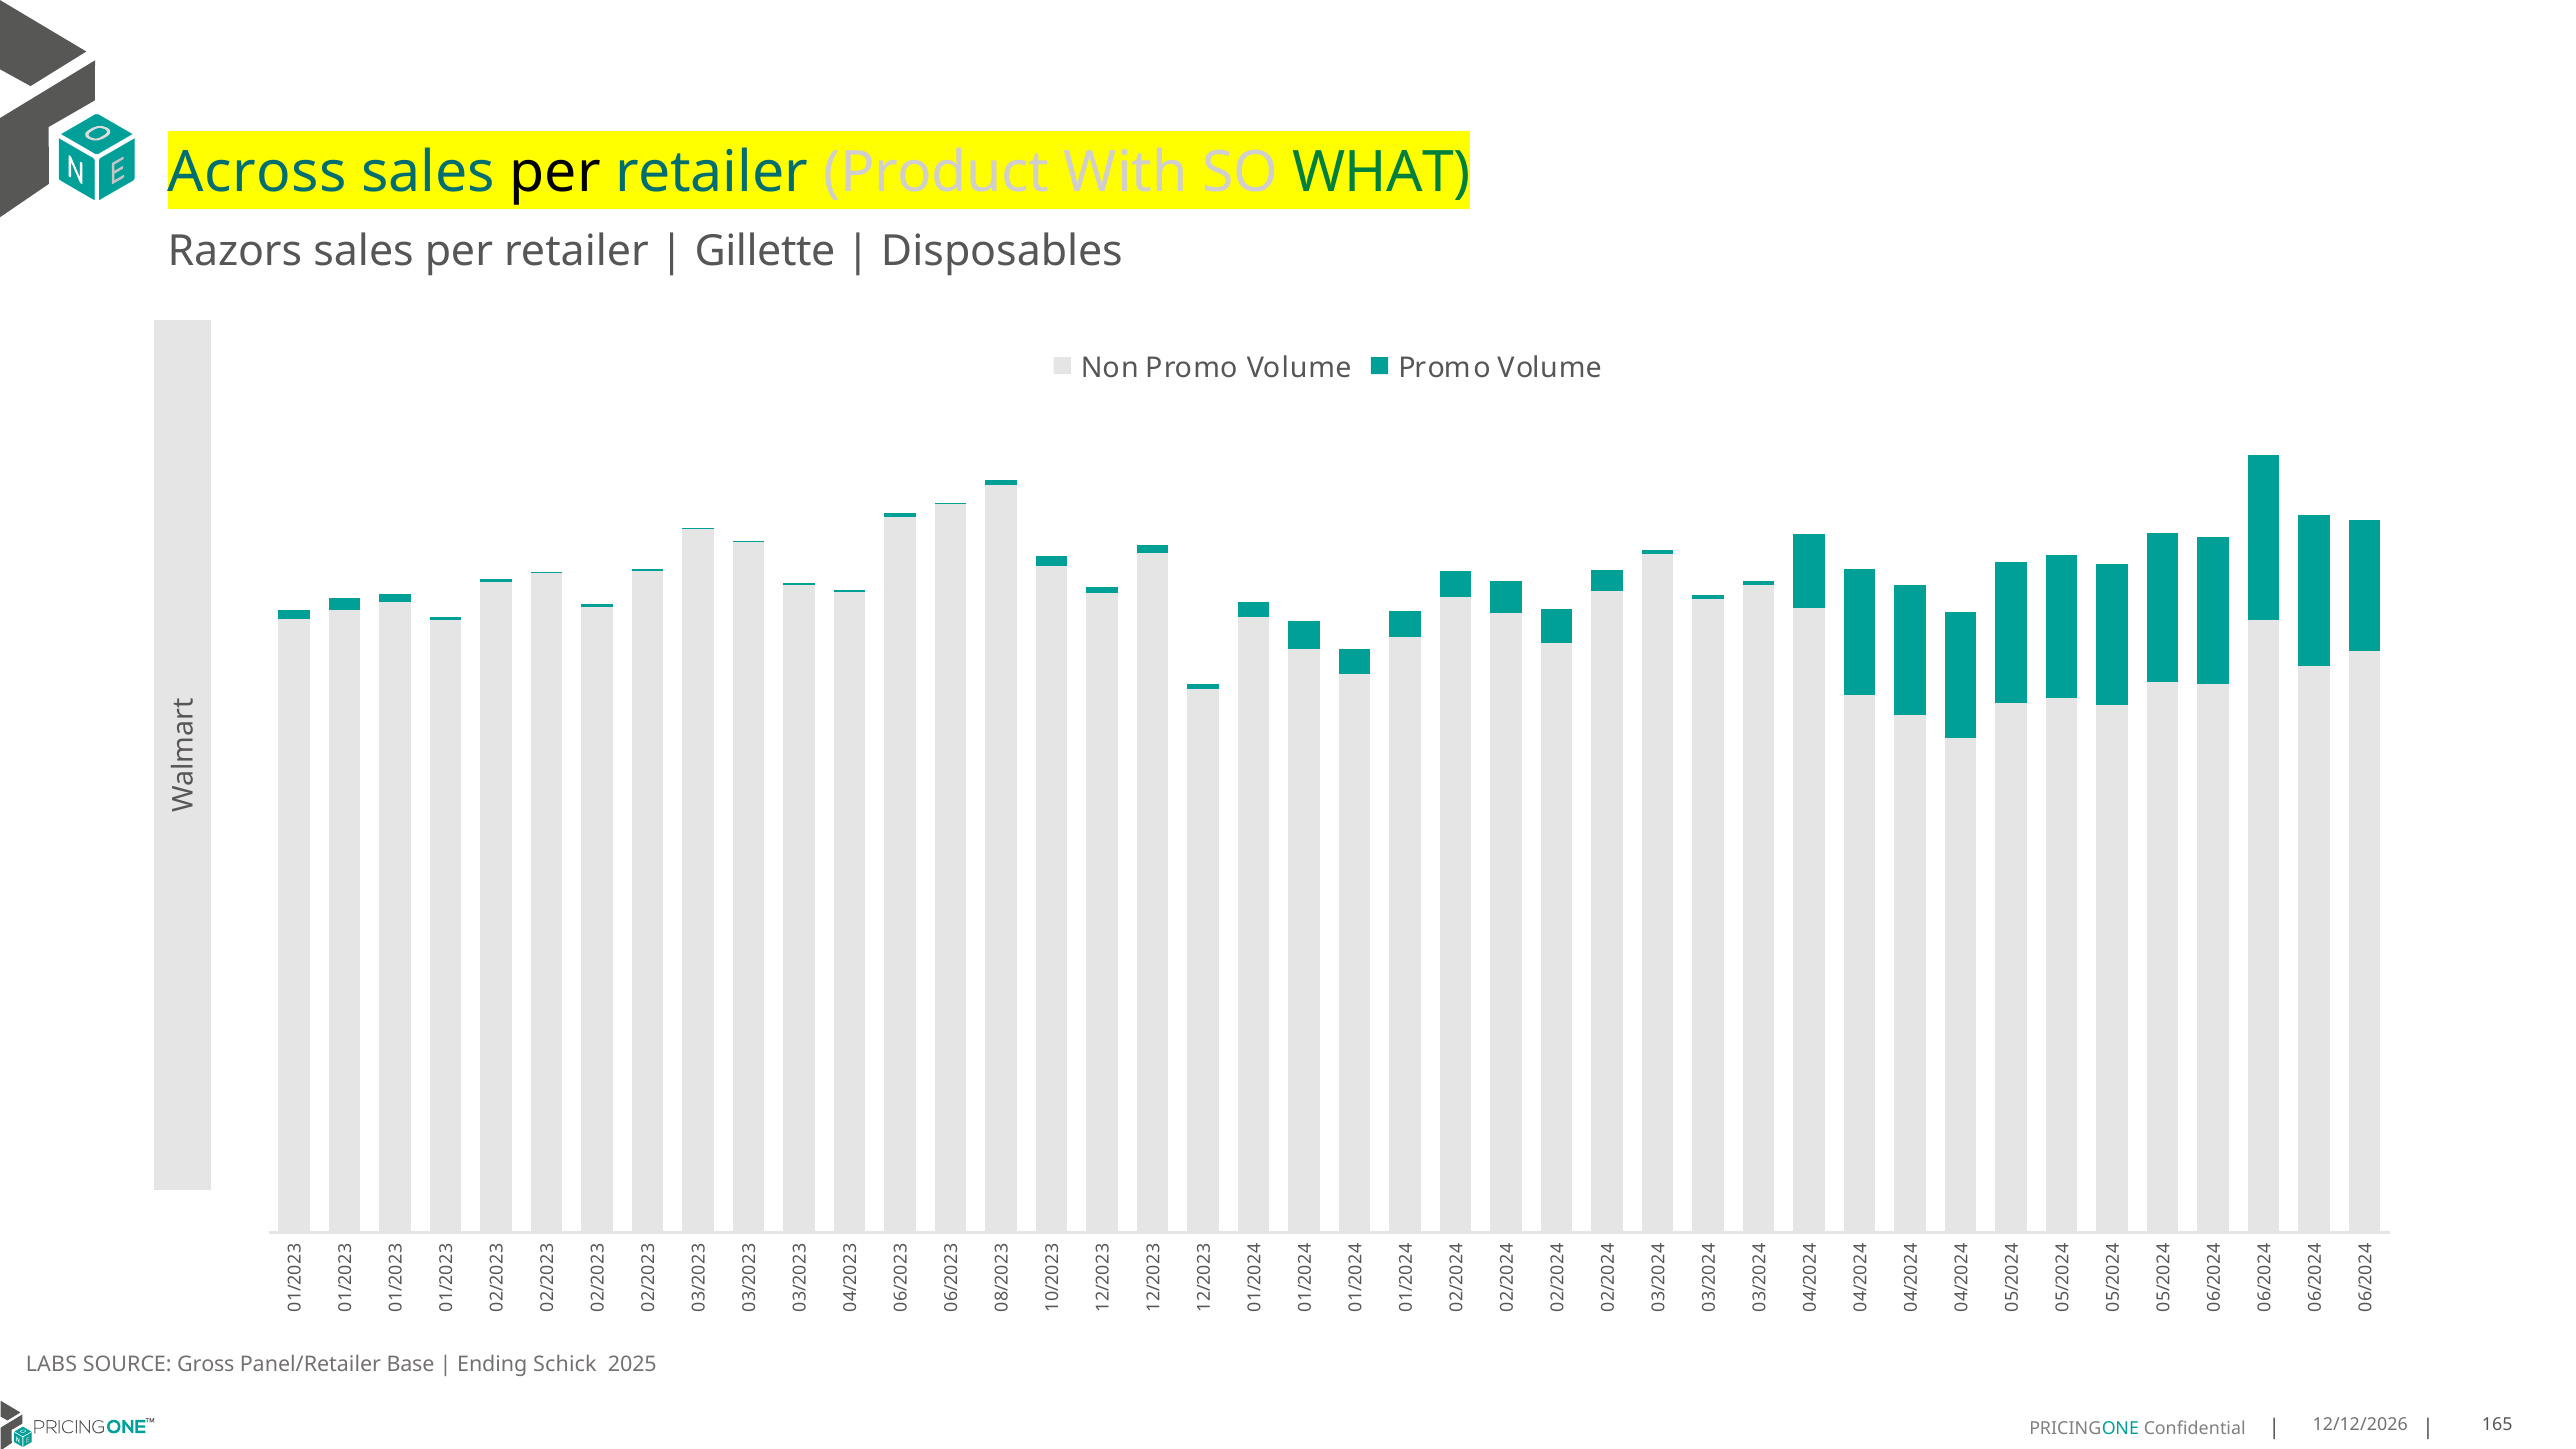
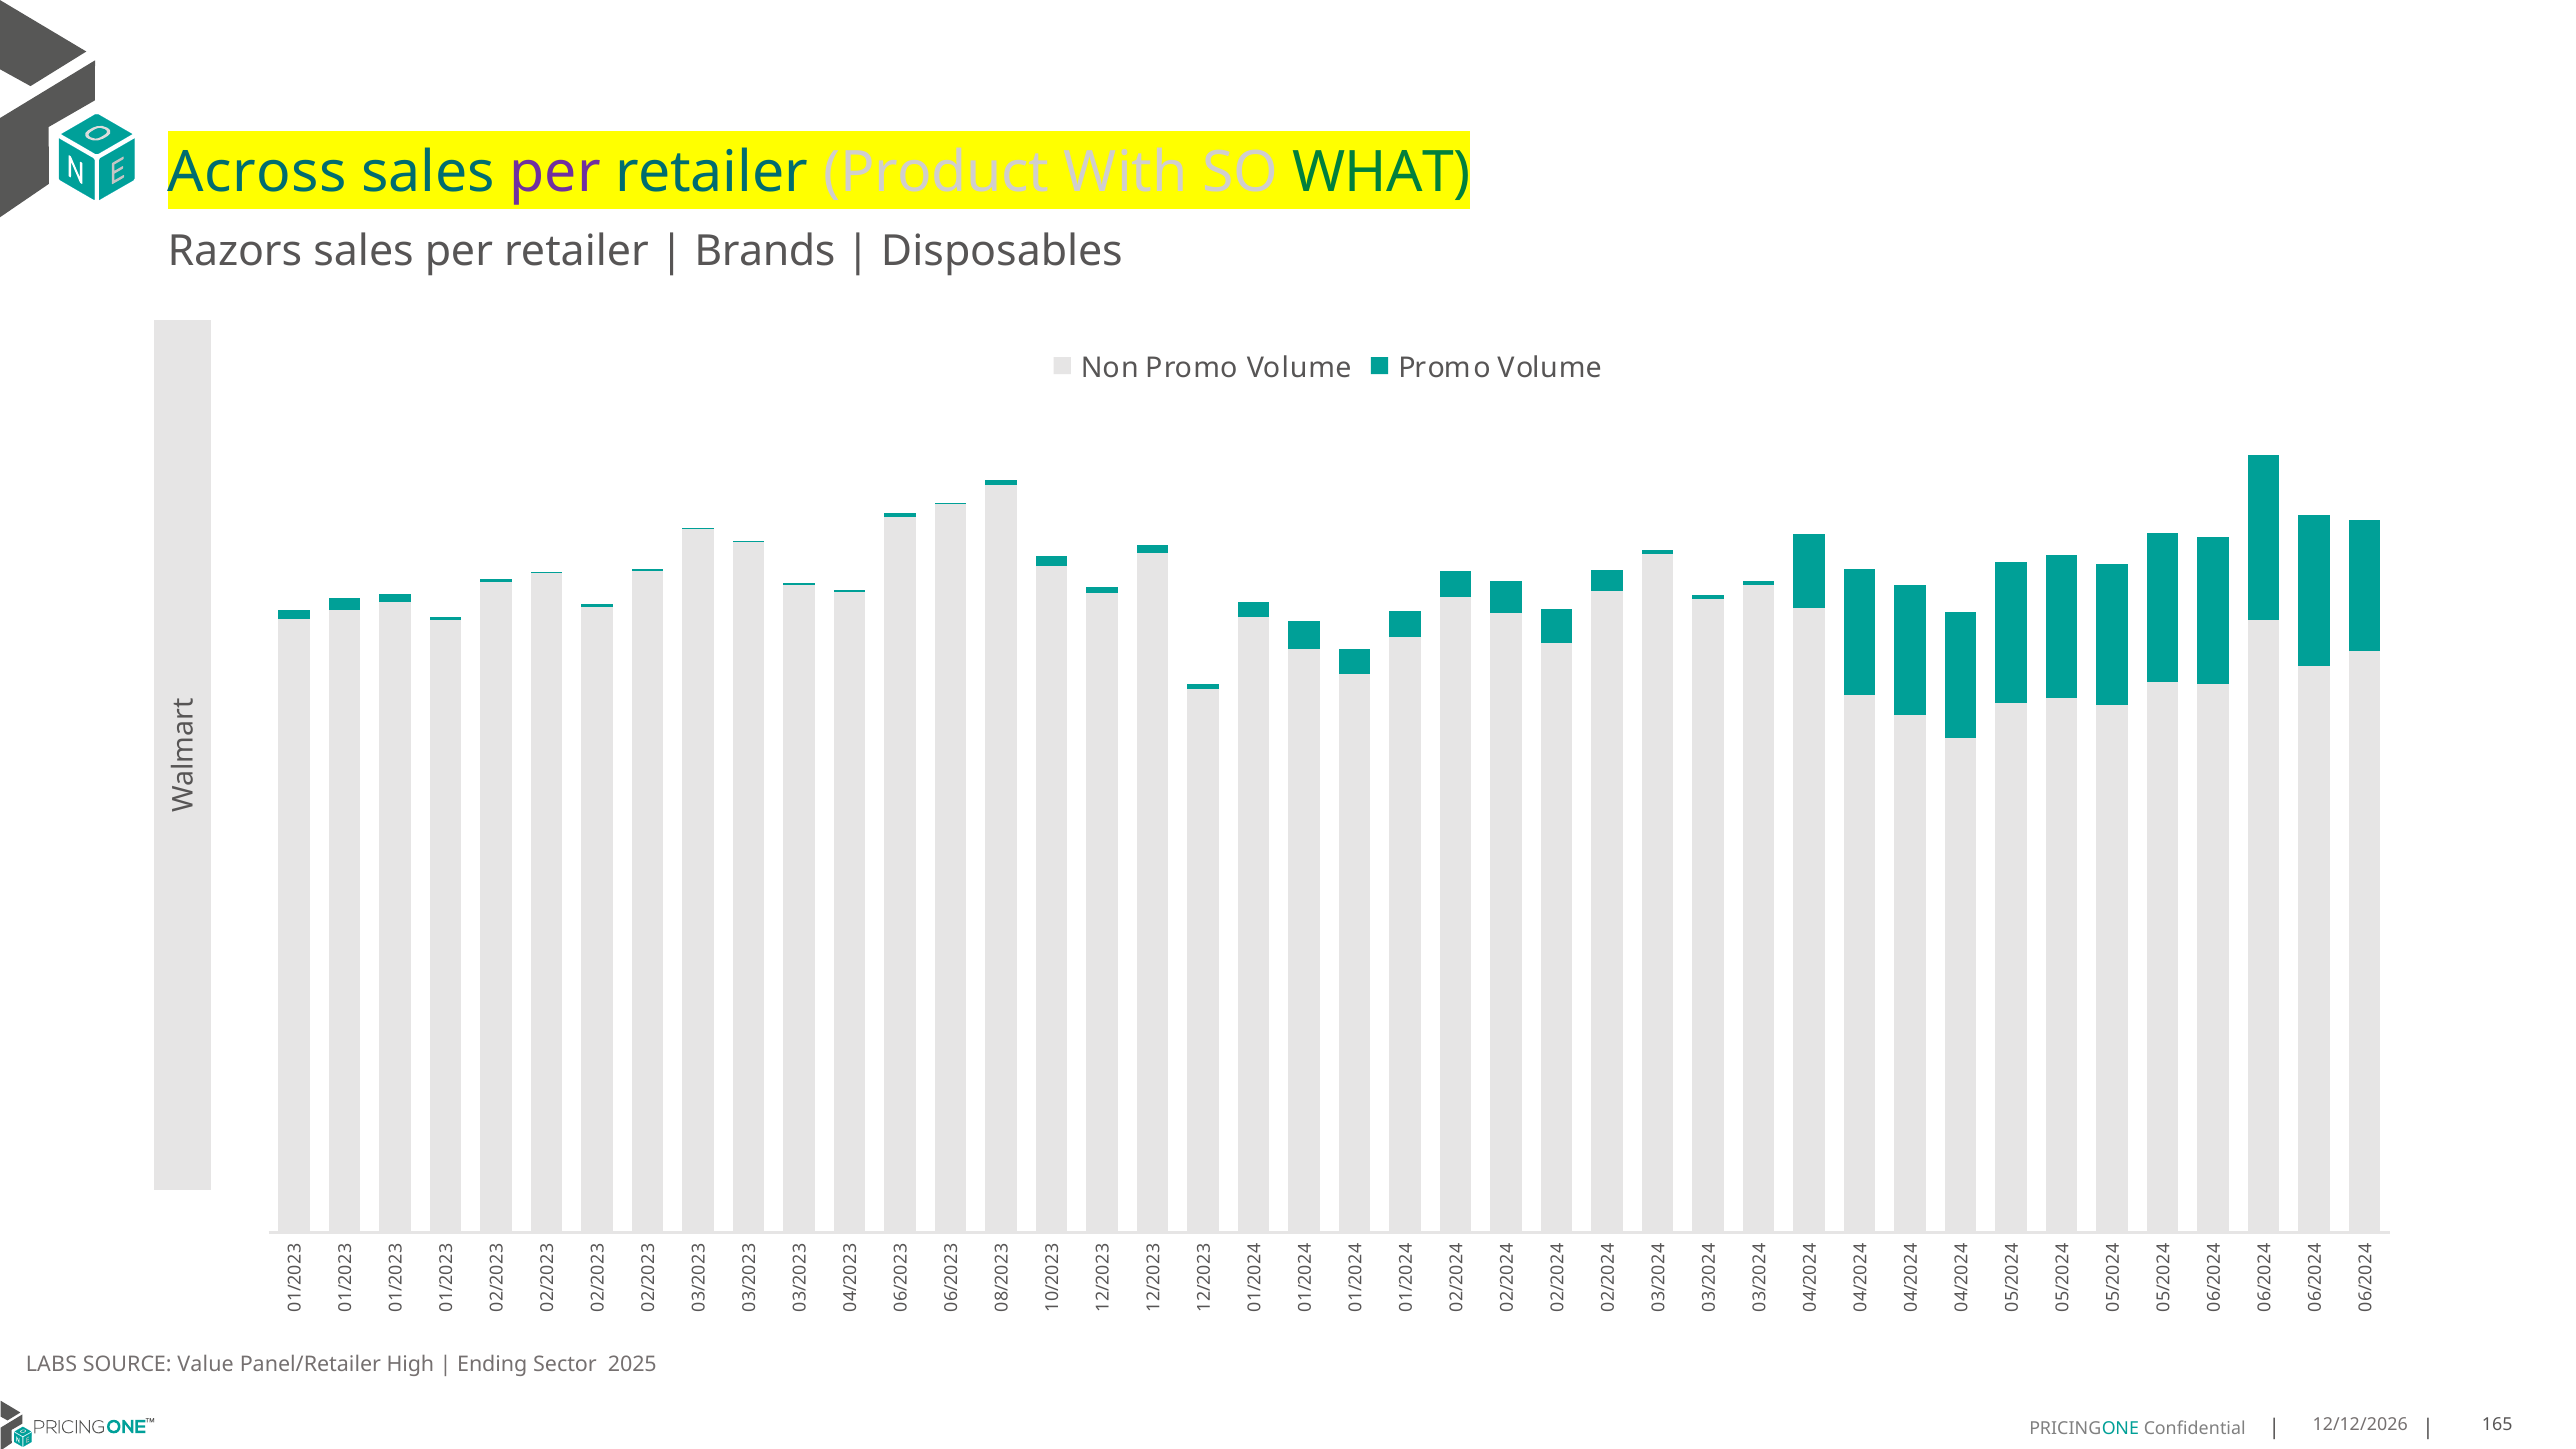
per at (555, 173) colour: black -> purple
Gillette: Gillette -> Brands
Gross: Gross -> Value
Base: Base -> High
Schick: Schick -> Sector
